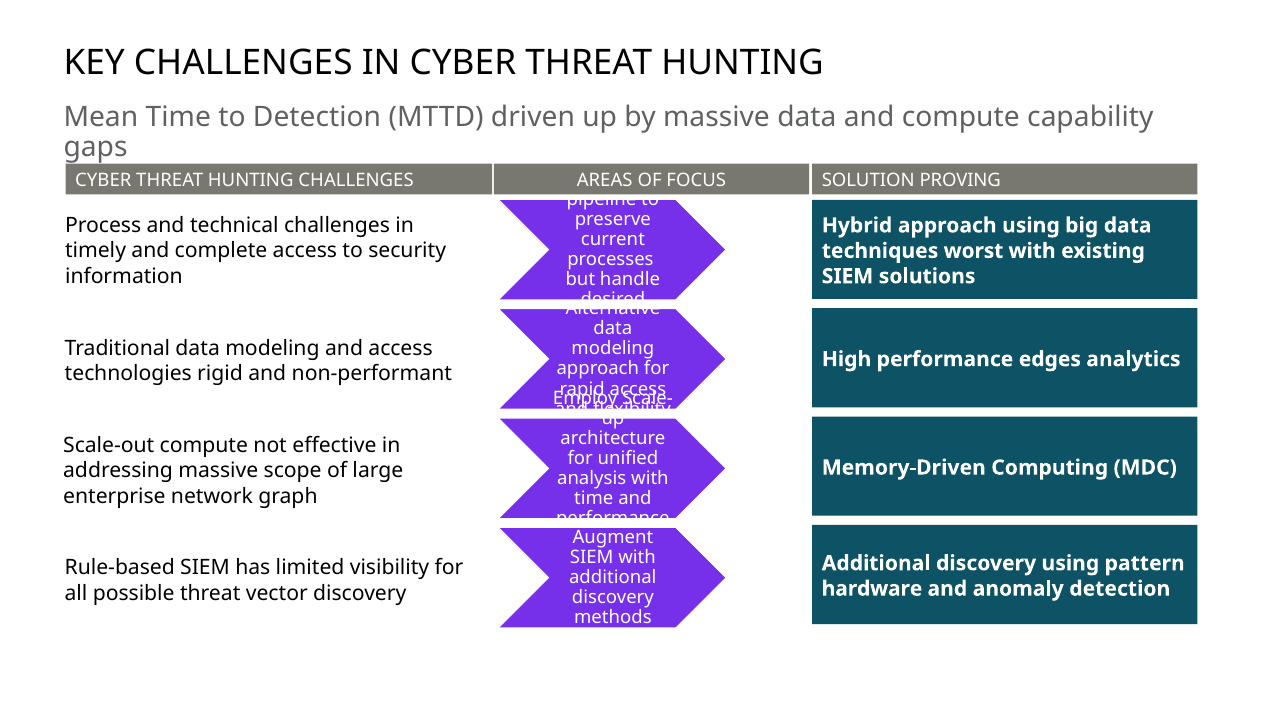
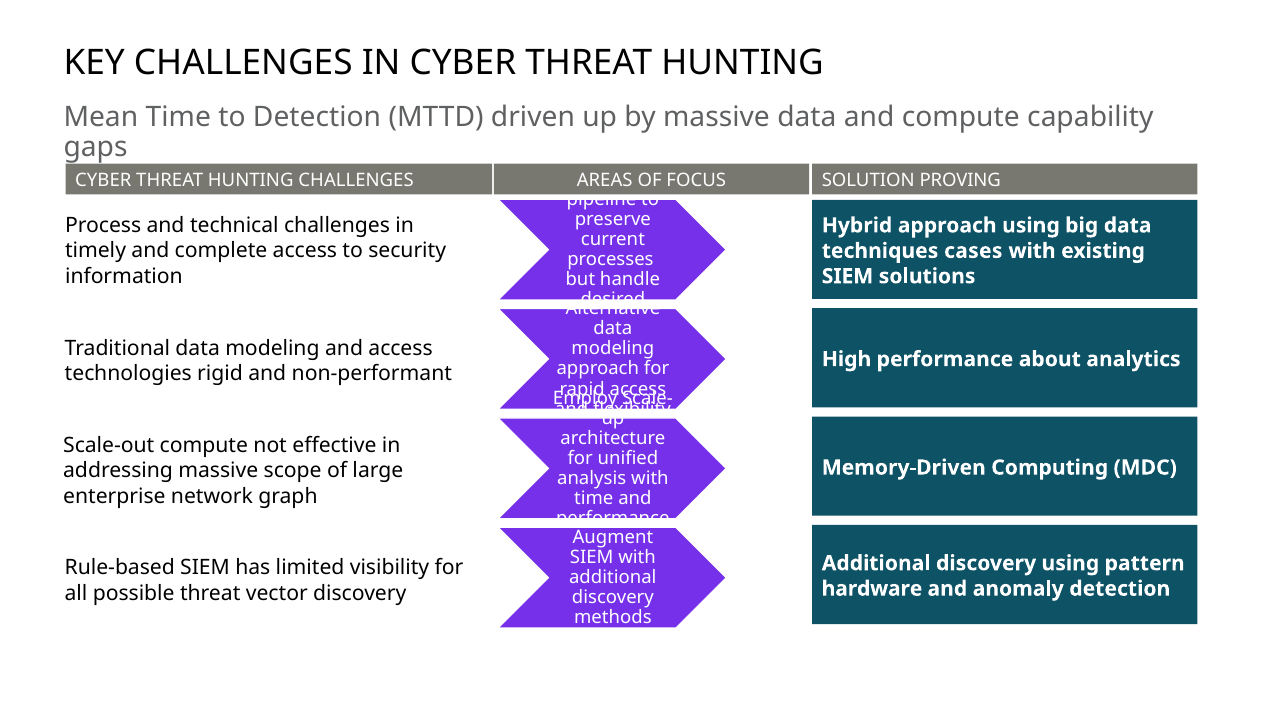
worst: worst -> cases
edges: edges -> about
